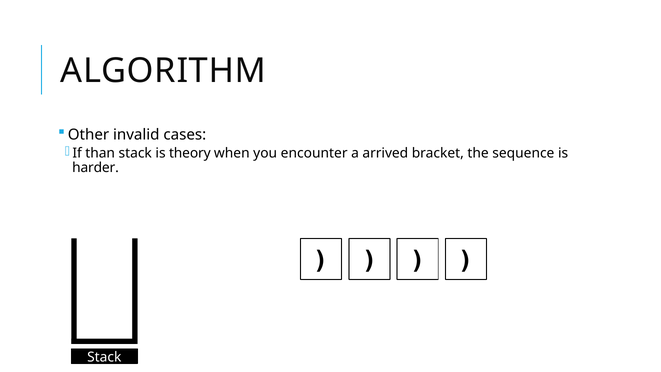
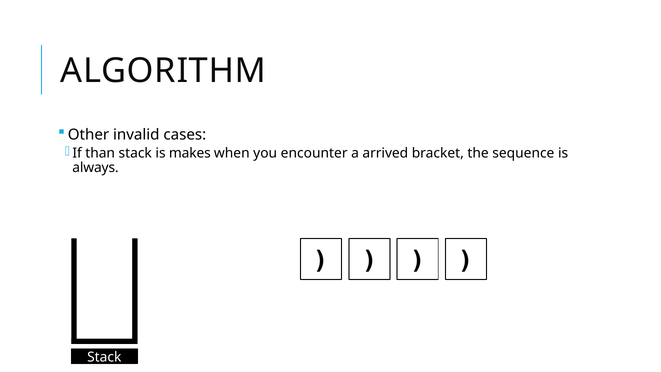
theory: theory -> makes
harder: harder -> always
